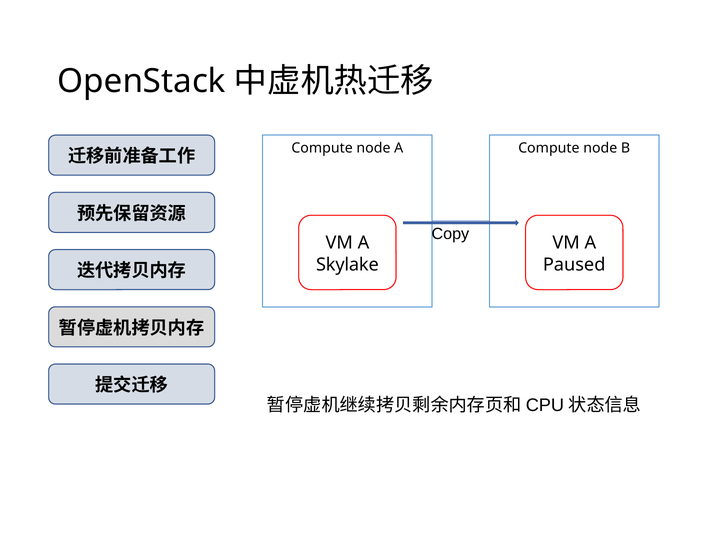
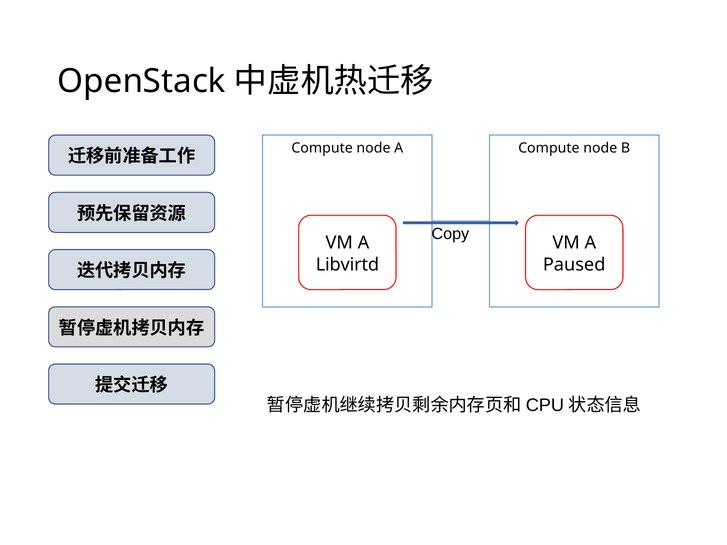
Skylake: Skylake -> Libvirtd
